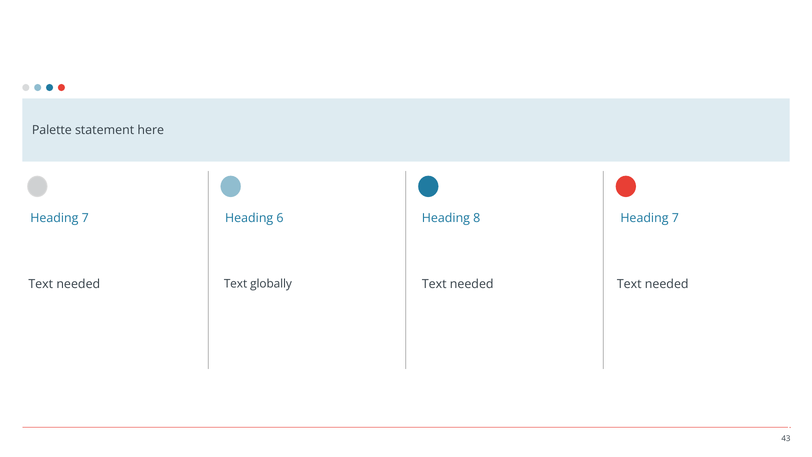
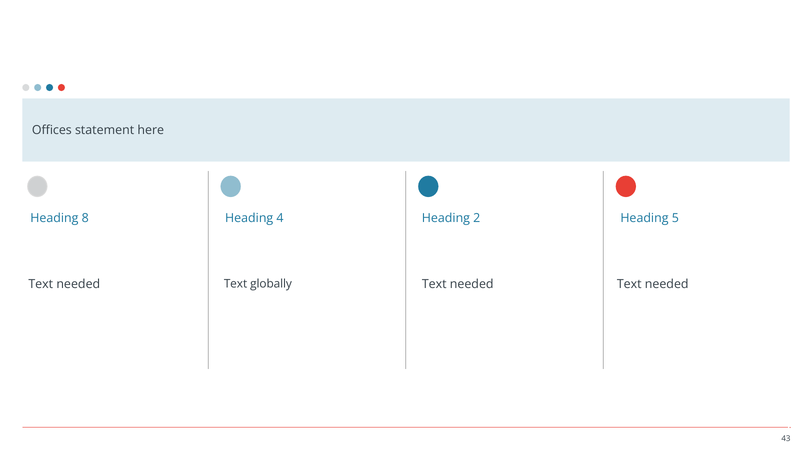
Palette: Palette -> Offices
7 at (85, 218): 7 -> 8
6: 6 -> 4
8: 8 -> 2
7 at (675, 218): 7 -> 5
